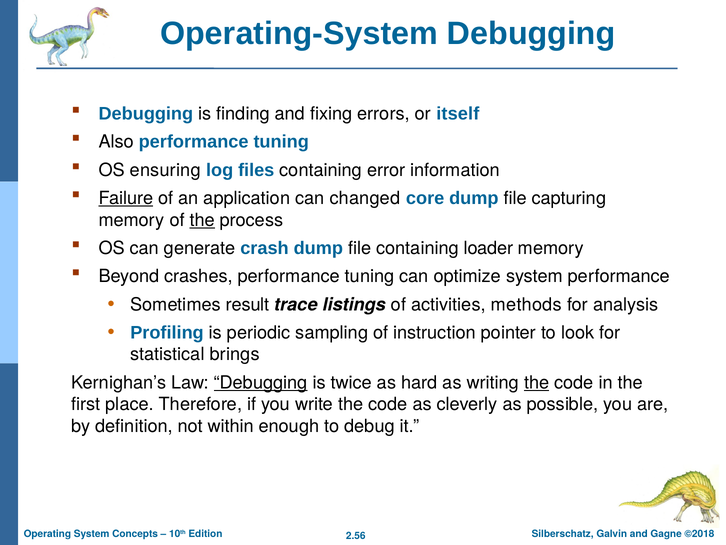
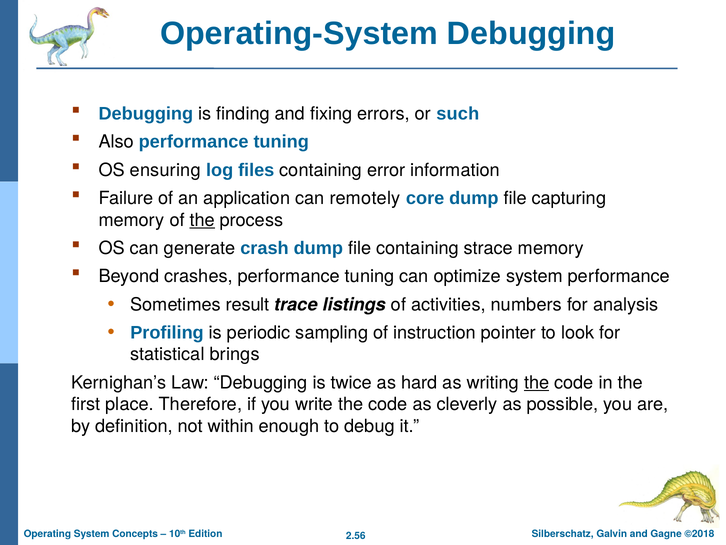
itself: itself -> such
Failure underline: present -> none
changed: changed -> remotely
loader: loader -> strace
methods: methods -> numbers
Debugging at (261, 382) underline: present -> none
